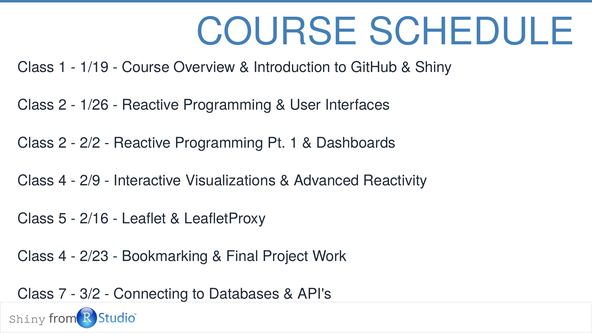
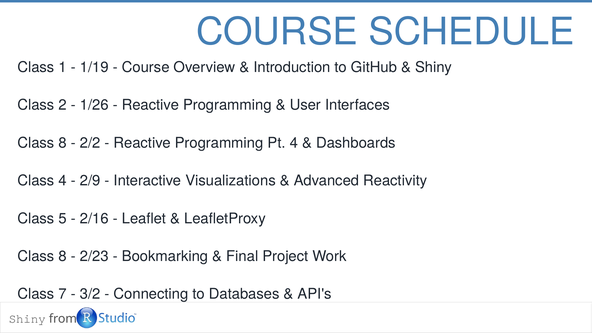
2 at (63, 143): 2 -> 8
Pt 1: 1 -> 4
4 at (63, 256): 4 -> 8
